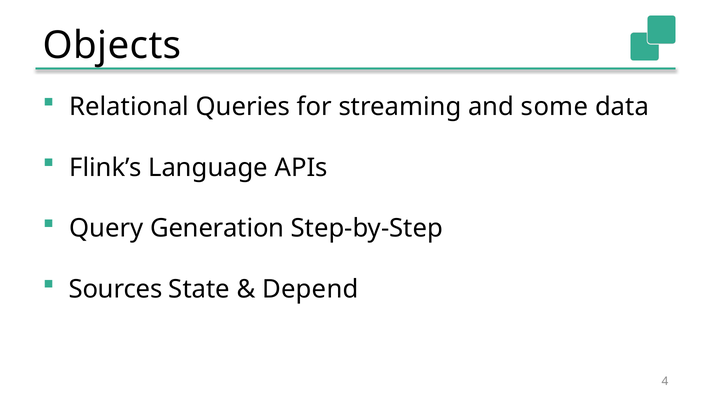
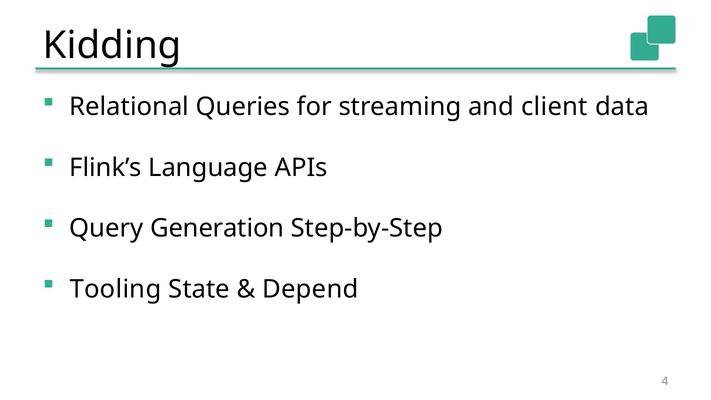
Objects: Objects -> Kidding
some: some -> client
Sources: Sources -> Tooling
